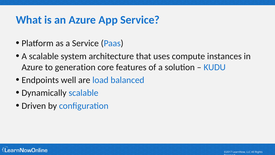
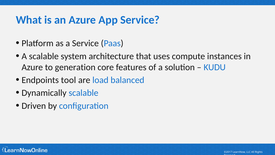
well: well -> tool
